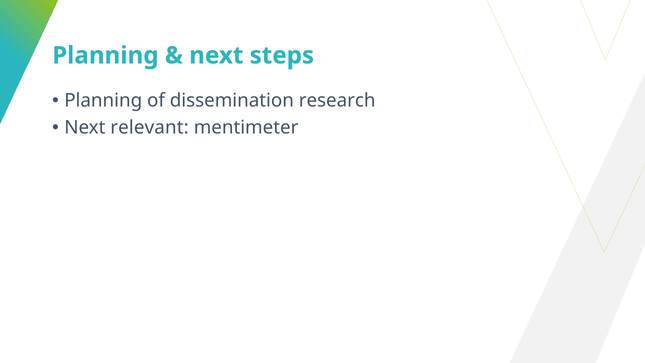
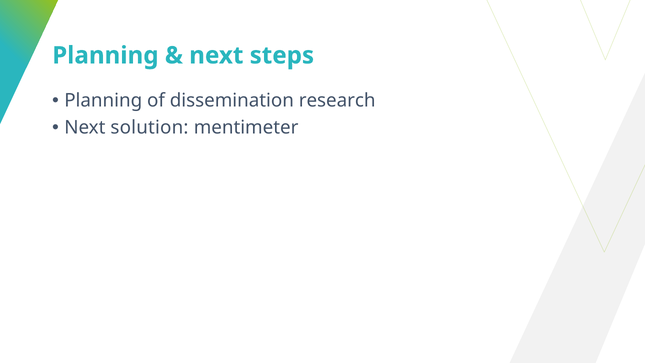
relevant: relevant -> solution
